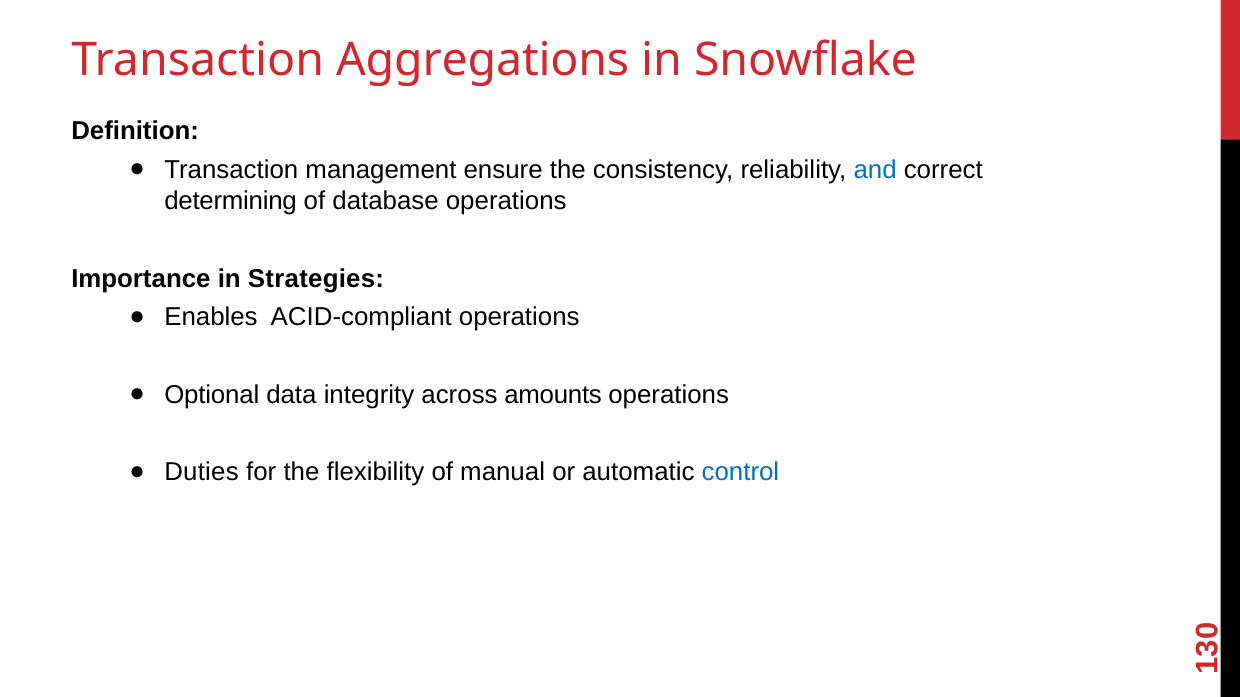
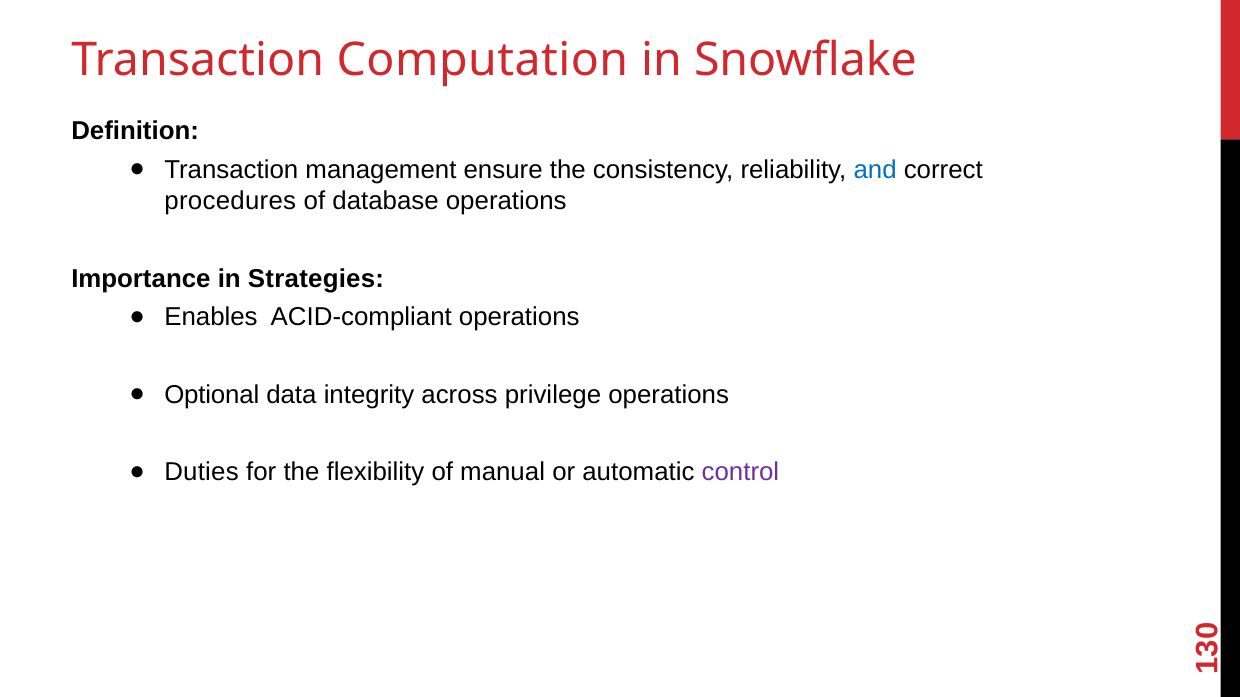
Aggregations: Aggregations -> Computation
determining: determining -> procedures
amounts: amounts -> privilege
control colour: blue -> purple
